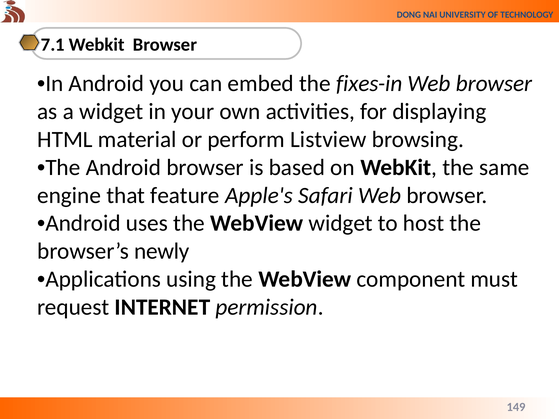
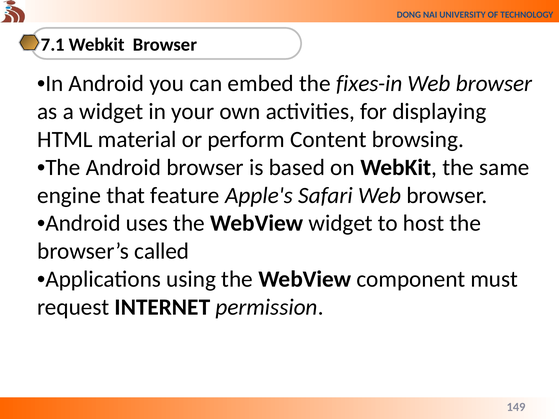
Listview: Listview -> Content
newly: newly -> called
